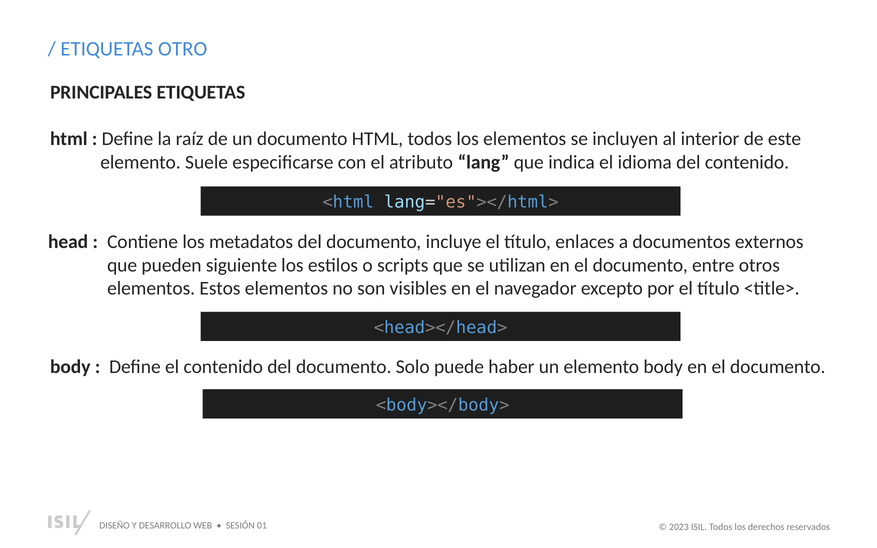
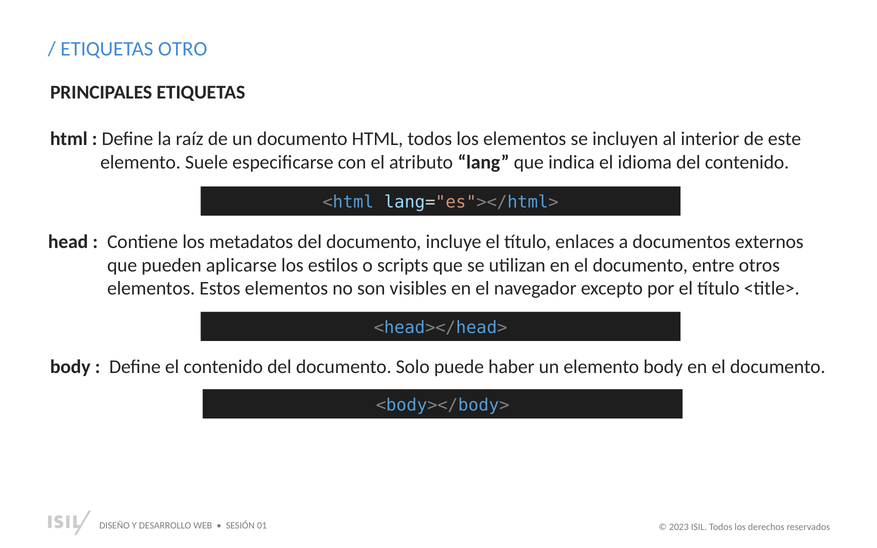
siguiente: siguiente -> aplicarse
